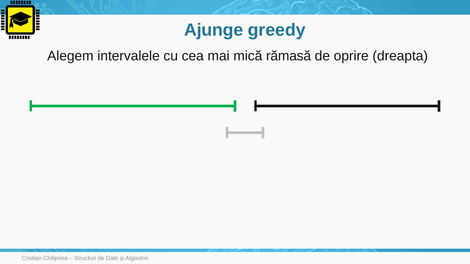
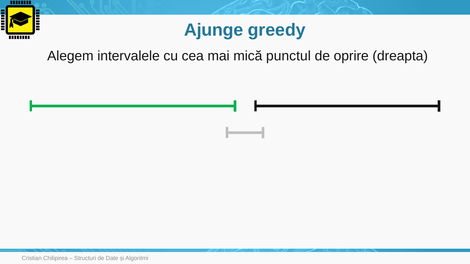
rămasă: rămasă -> punctul
